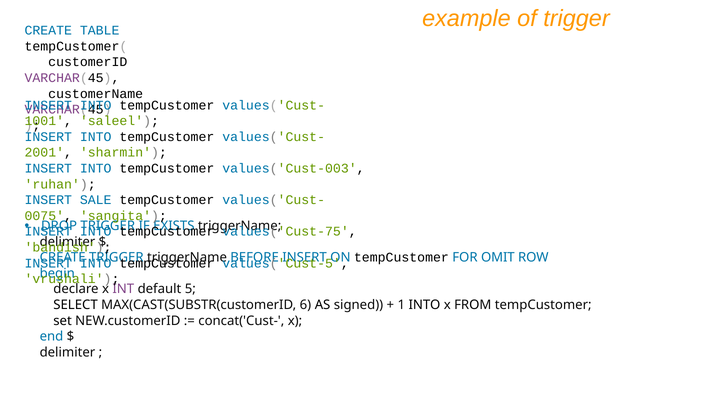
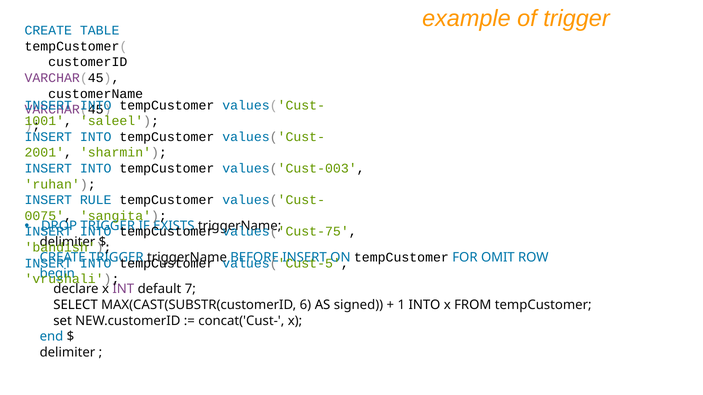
SALE: SALE -> RULE
5: 5 -> 7
